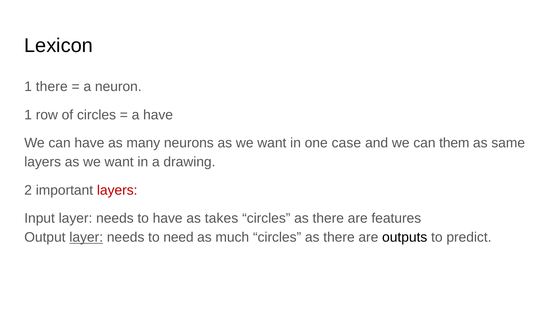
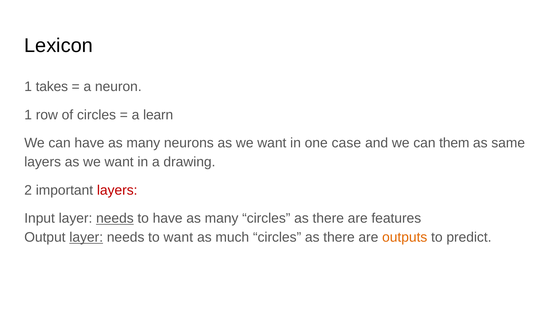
1 there: there -> takes
a have: have -> learn
needs at (115, 218) underline: none -> present
to have as takes: takes -> many
to need: need -> want
outputs colour: black -> orange
